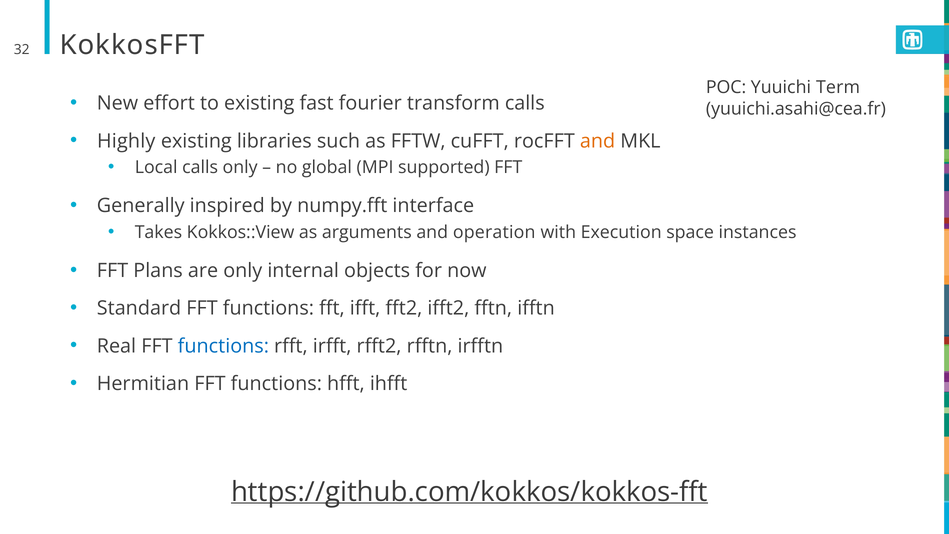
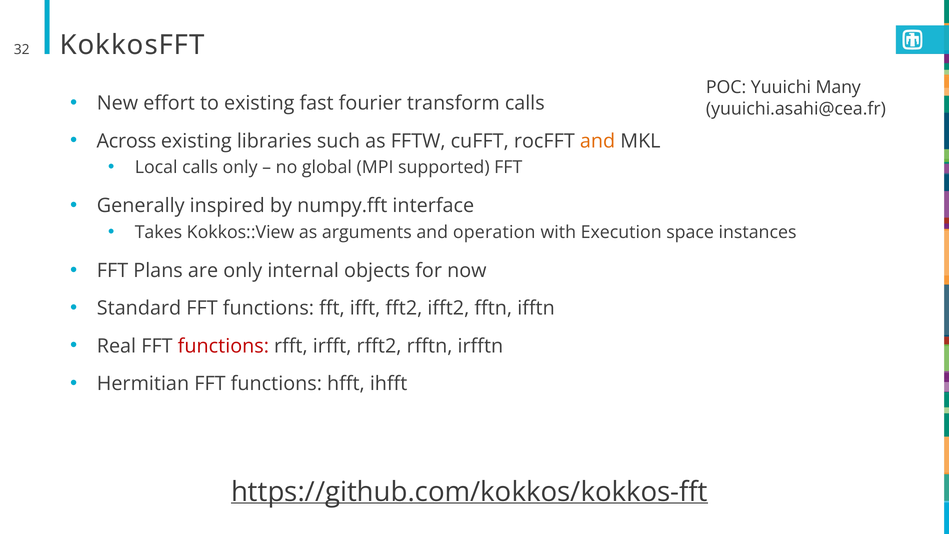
Term: Term -> Many
Highly: Highly -> Across
functions at (223, 346) colour: blue -> red
